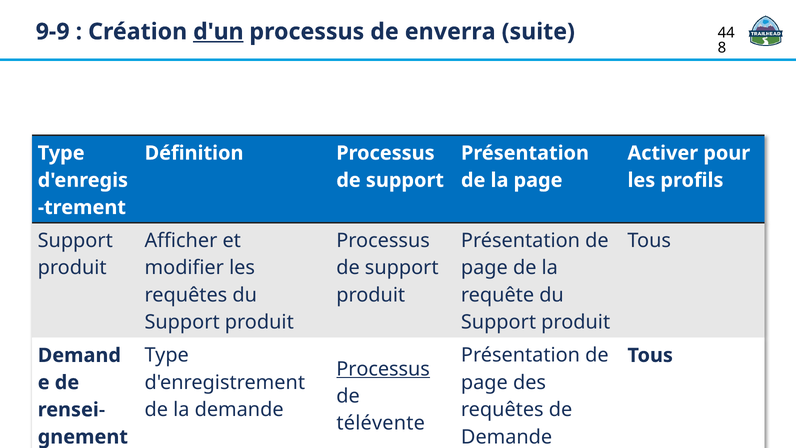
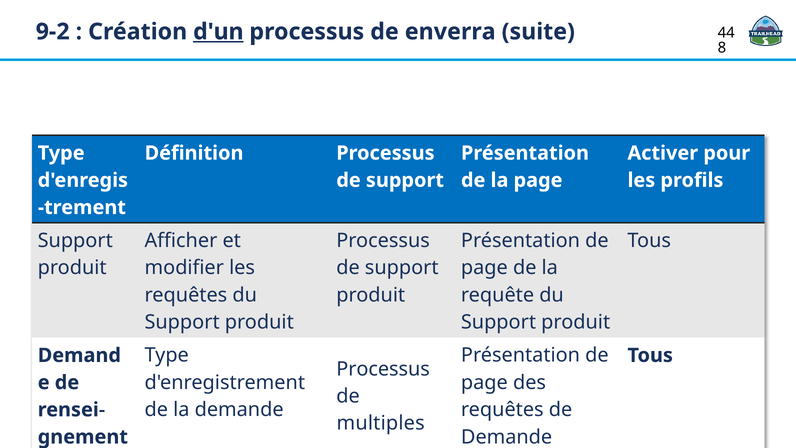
9-9: 9-9 -> 9-2
Processus at (383, 369) underline: present -> none
télévente: télévente -> multiples
